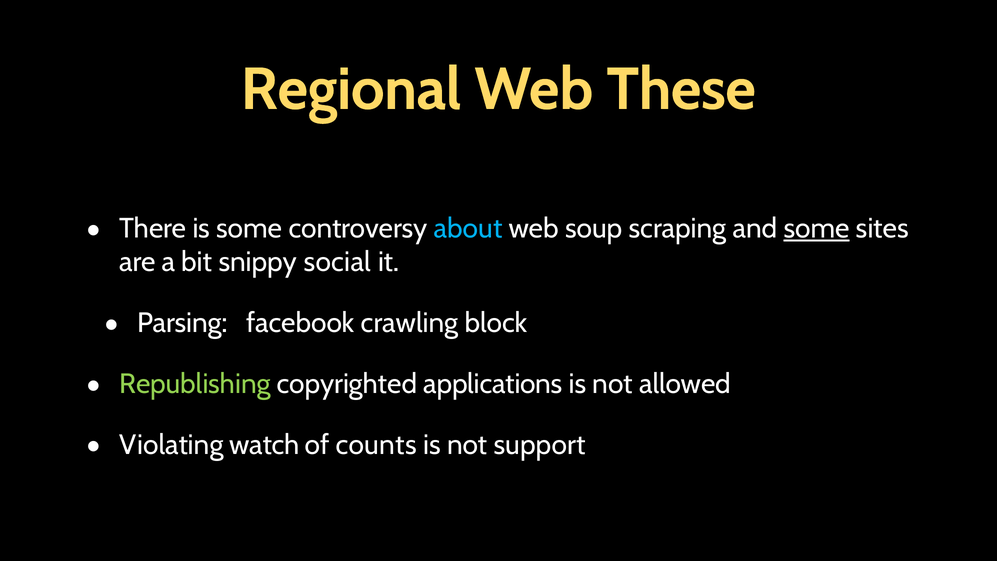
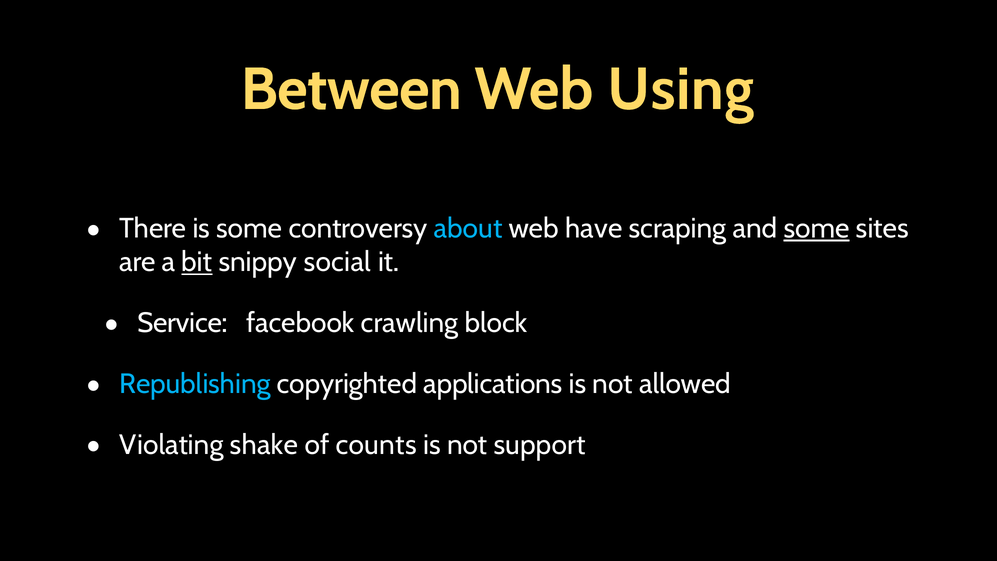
Regional: Regional -> Between
These: These -> Using
soup: soup -> have
bit underline: none -> present
Parsing: Parsing -> Service
Republishing colour: light green -> light blue
watch: watch -> shake
